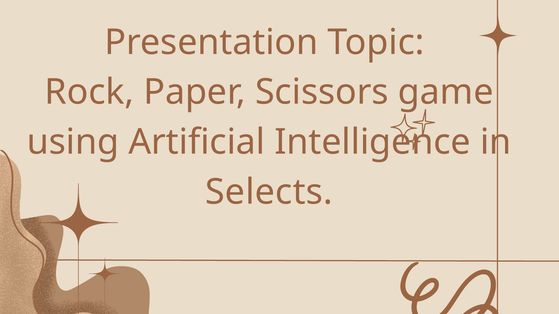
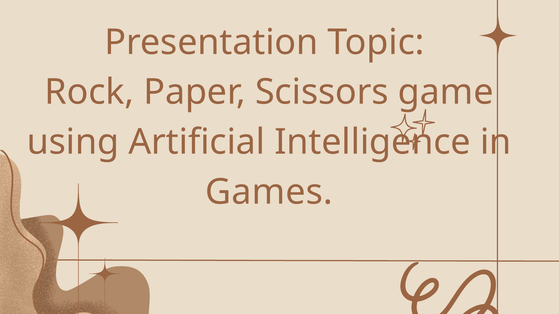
Selects: Selects -> Games
